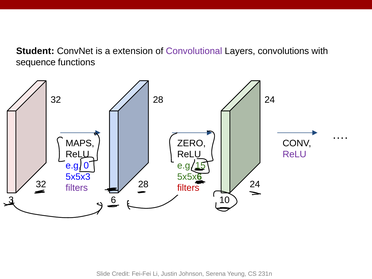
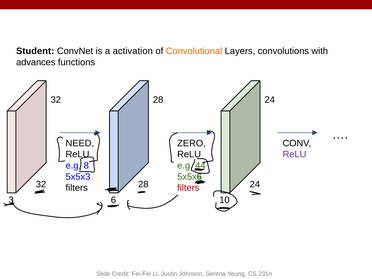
extension: extension -> activation
Convolutional colour: purple -> orange
sequence: sequence -> advances
MAPS: MAPS -> NEED
0: 0 -> 8
15: 15 -> 44
filters at (77, 188) colour: purple -> black
